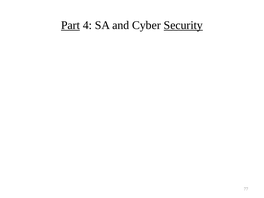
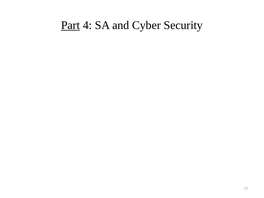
Security underline: present -> none
